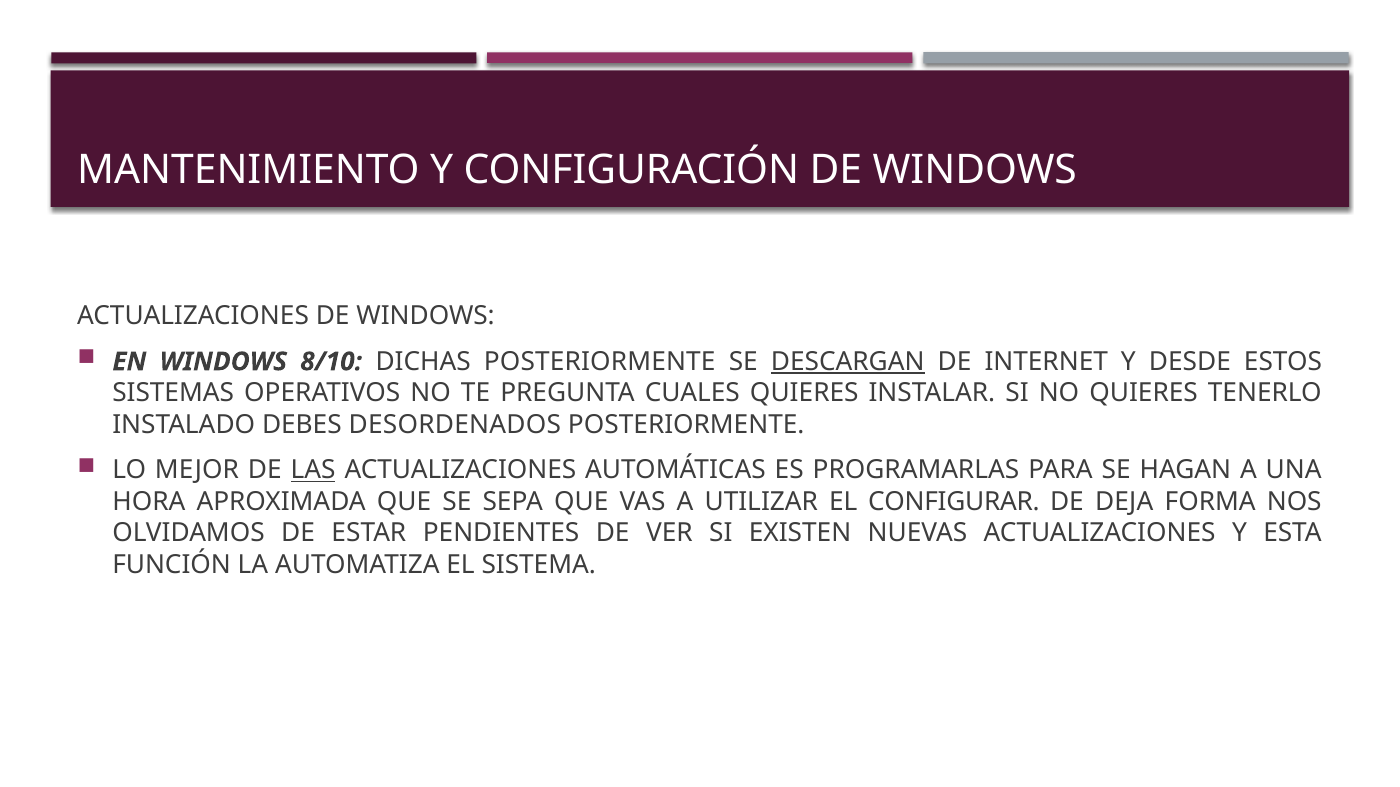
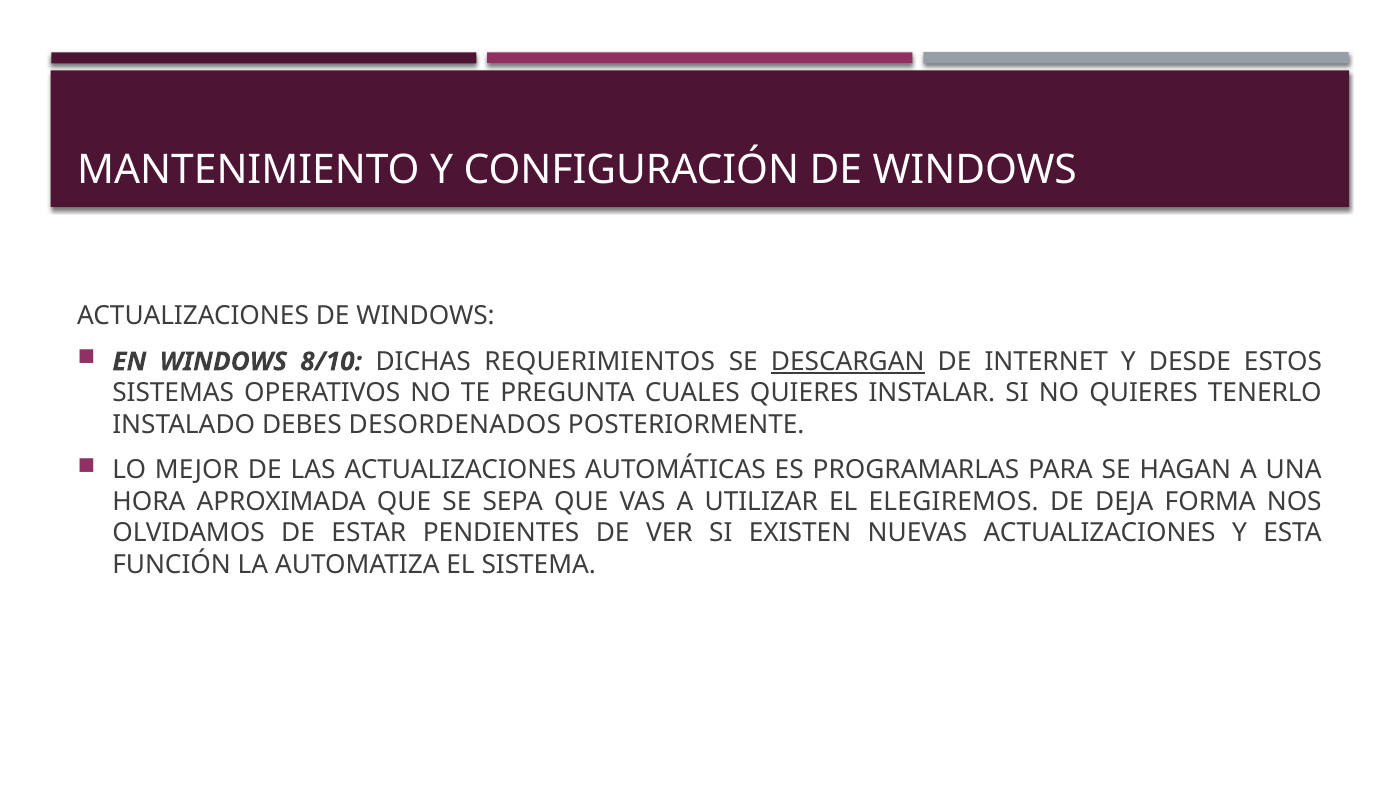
DICHAS POSTERIORMENTE: POSTERIORMENTE -> REQUERIMIENTOS
LAS underline: present -> none
CONFIGURAR: CONFIGURAR -> ELEGIREMOS
